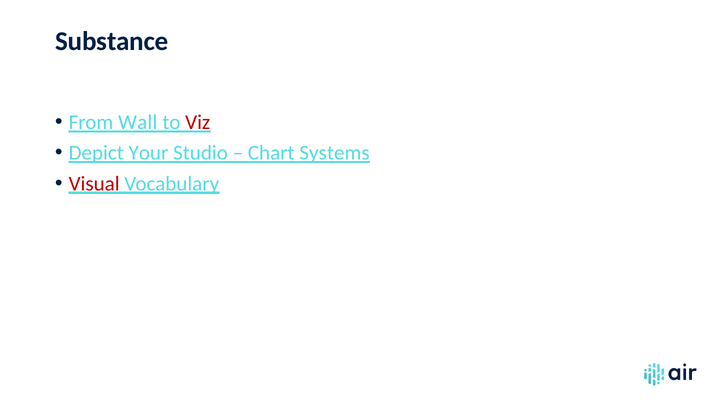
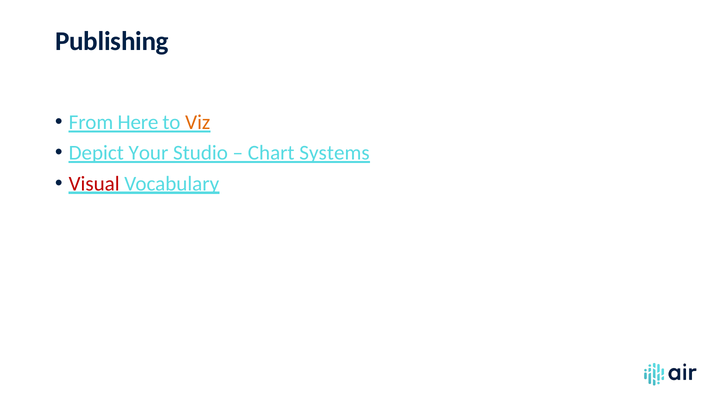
Substance: Substance -> Publishing
Wall: Wall -> Here
Viz colour: red -> orange
